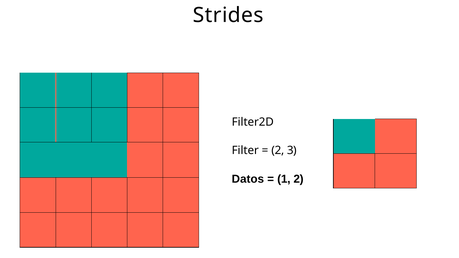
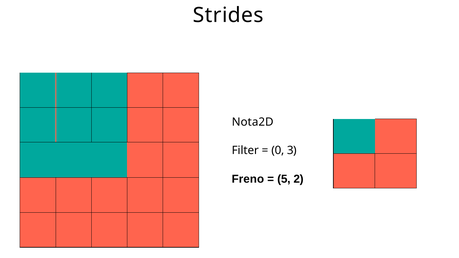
Filter2D: Filter2D -> Nota2D
2 at (278, 151): 2 -> 0
Datos: Datos -> Freno
1: 1 -> 5
